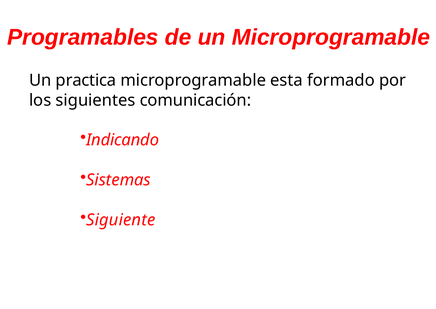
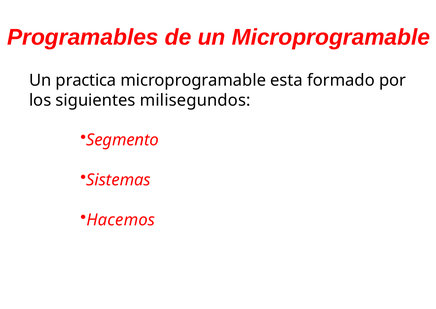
comunicación: comunicación -> milisegundos
Indicando: Indicando -> Segmento
Siguiente: Siguiente -> Hacemos
